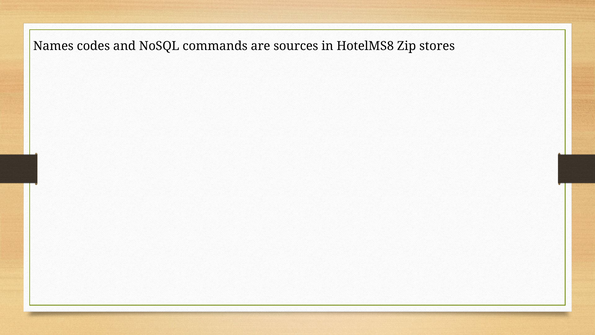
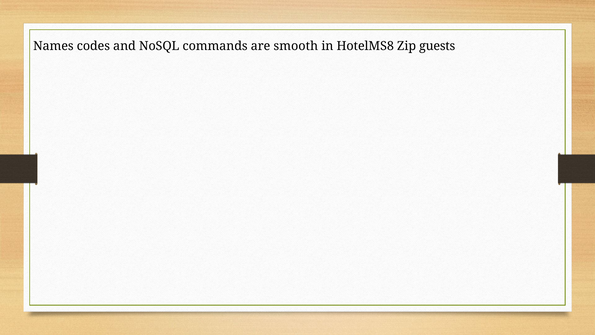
sources: sources -> smooth
stores: stores -> guests
